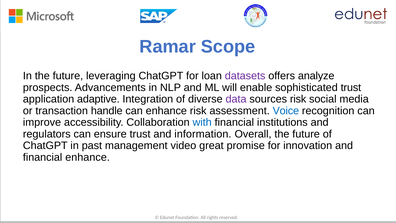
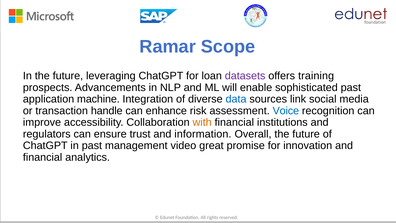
analyze: analyze -> training
sophisticated trust: trust -> past
adaptive: adaptive -> machine
data colour: purple -> blue
sources risk: risk -> link
with colour: blue -> orange
financial enhance: enhance -> analytics
